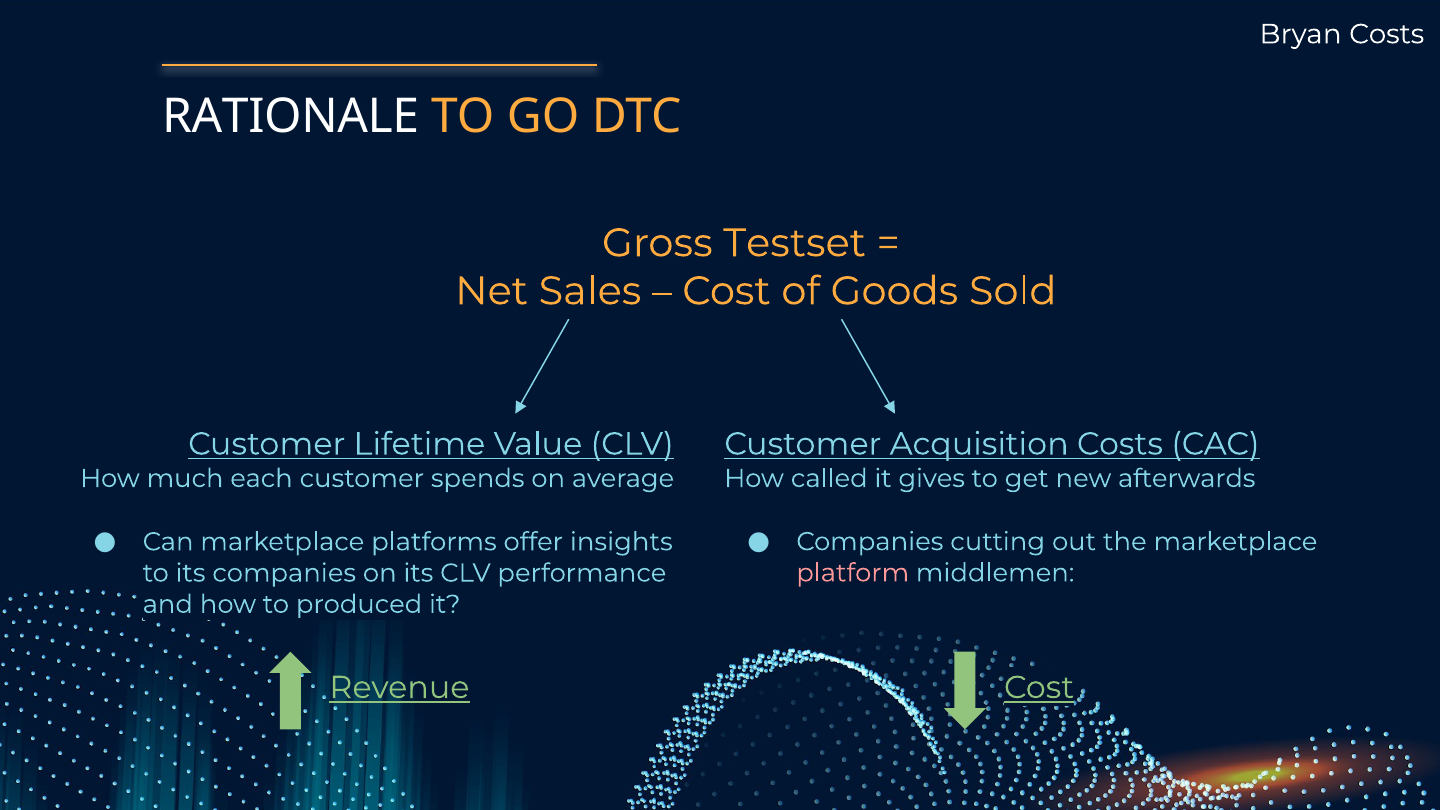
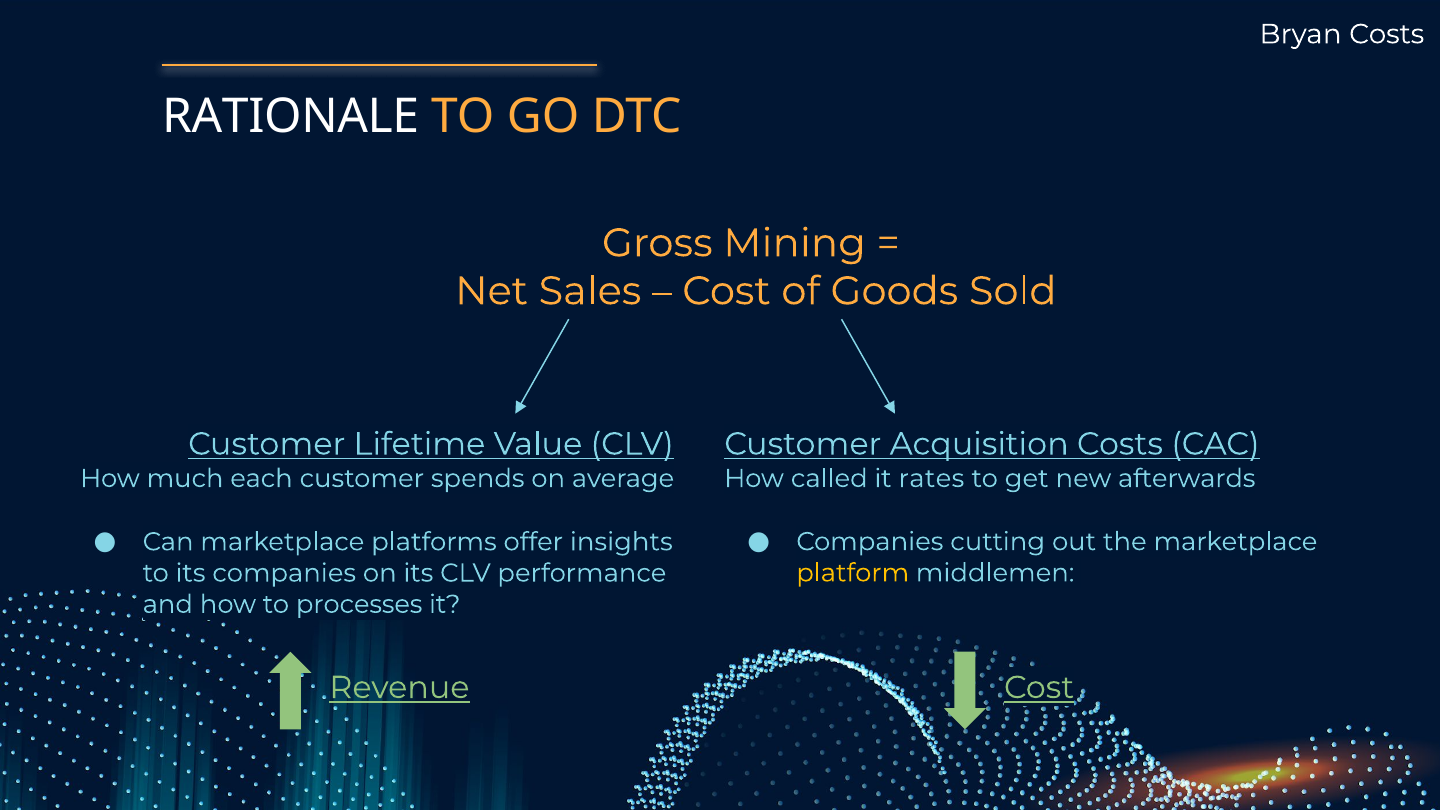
Testset: Testset -> Mining
gives: gives -> rates
platform colour: pink -> yellow
produced: produced -> processes
